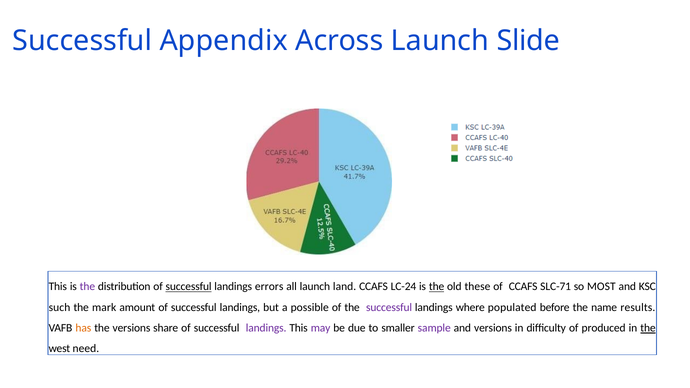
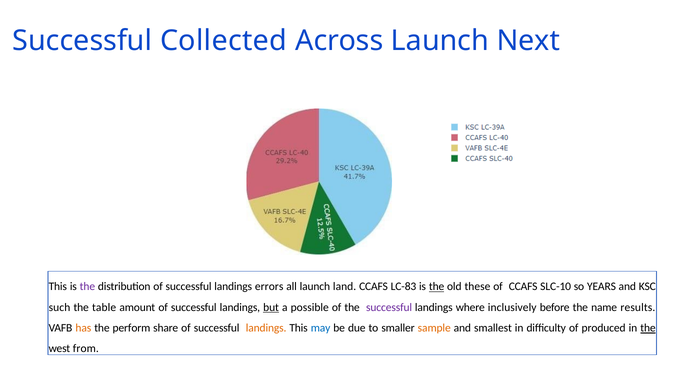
Appendix: Appendix -> Collected
Slide: Slide -> Next
successful at (189, 287) underline: present -> none
LC-24: LC-24 -> LC-83
SLC-71: SLC-71 -> SLC-10
MOST: MOST -> YEARS
mark: mark -> table
but underline: none -> present
populated: populated -> inclusively
the versions: versions -> perform
landings at (266, 328) colour: purple -> orange
may colour: purple -> blue
sample colour: purple -> orange
and versions: versions -> smallest
need: need -> from
